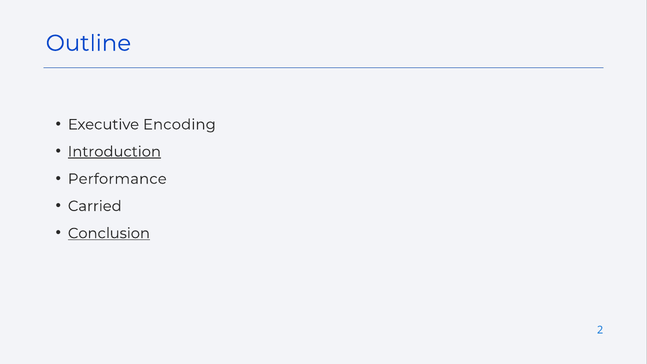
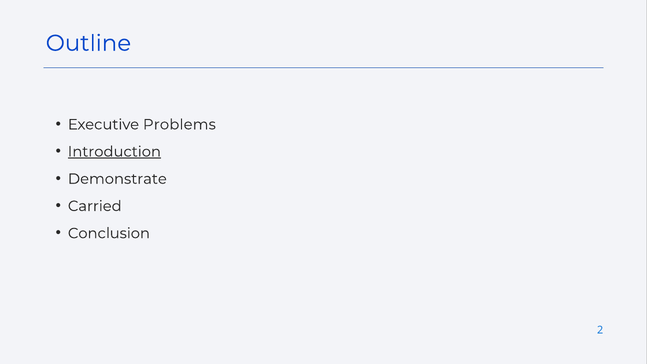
Encoding: Encoding -> Problems
Performance: Performance -> Demonstrate
Conclusion underline: present -> none
